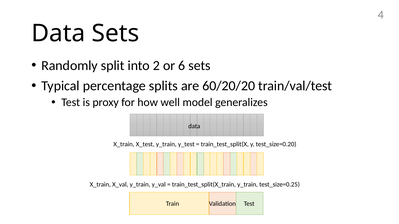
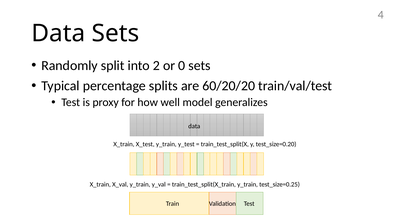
6: 6 -> 0
